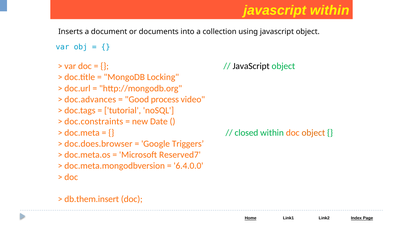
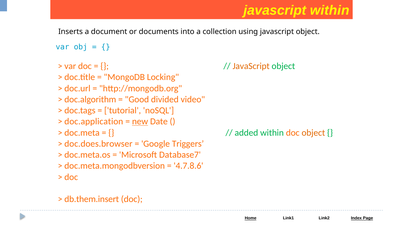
JavaScript at (251, 66) colour: black -> orange
doc.advances: doc.advances -> doc.algorithm
process: process -> divided
doc.constraints: doc.constraints -> doc.application
new underline: none -> present
closed: closed -> added
Reserved7: Reserved7 -> Database7
6.4.0.0: 6.4.0.0 -> 4.7.8.6
